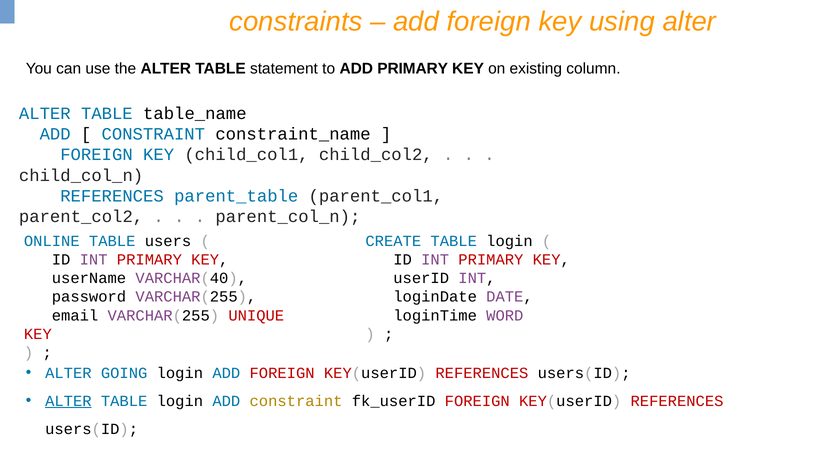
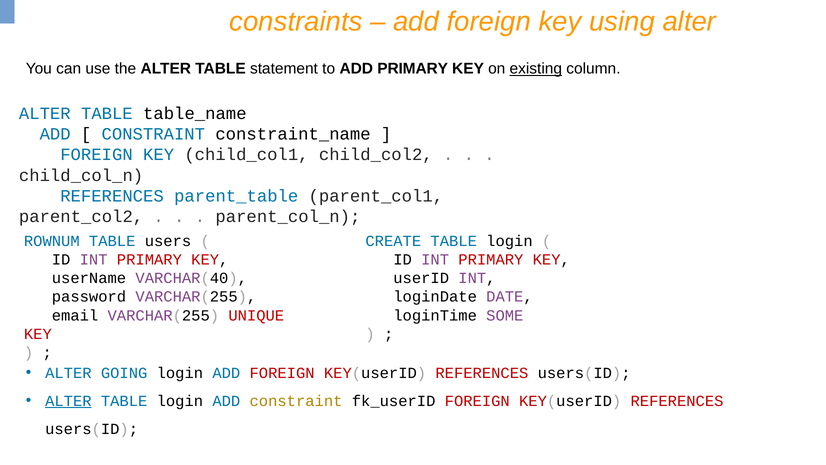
existing underline: none -> present
ONLINE: ONLINE -> ROWNUM
WORD: WORD -> SOME
